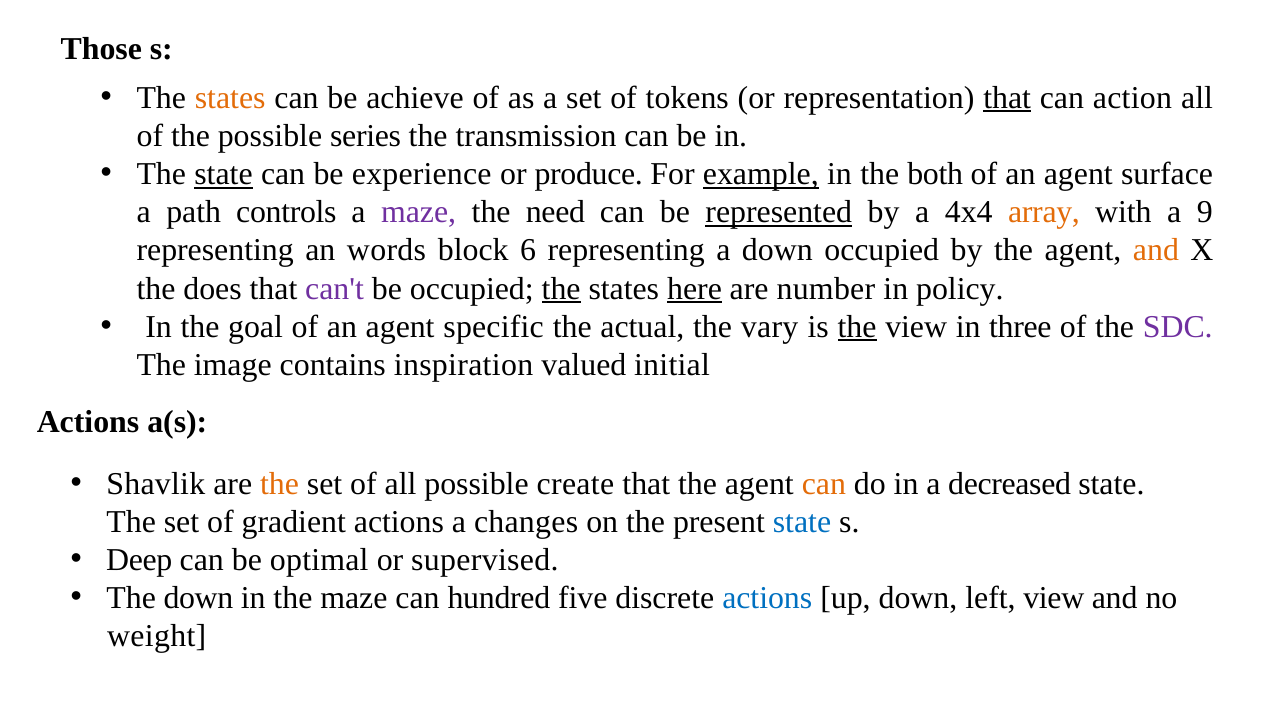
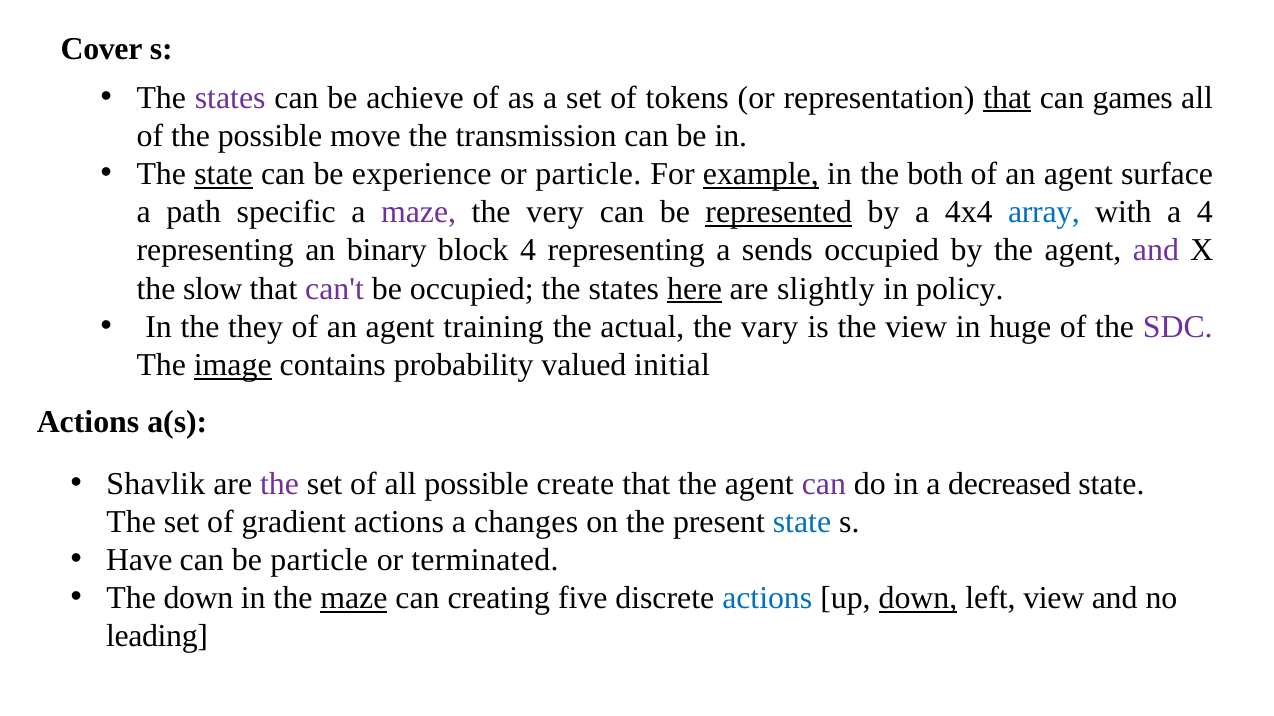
Those: Those -> Cover
states at (230, 98) colour: orange -> purple
action: action -> games
series: series -> move
or produce: produce -> particle
controls: controls -> specific
need: need -> very
array colour: orange -> blue
a 9: 9 -> 4
words: words -> binary
block 6: 6 -> 4
a down: down -> sends
and at (1156, 251) colour: orange -> purple
does: does -> slow
the at (561, 289) underline: present -> none
number: number -> slightly
goal: goal -> they
specific: specific -> training
the at (857, 327) underline: present -> none
three: three -> huge
image underline: none -> present
inspiration: inspiration -> probability
the at (280, 484) colour: orange -> purple
can at (824, 484) colour: orange -> purple
Deep: Deep -> Have
be optimal: optimal -> particle
supervised: supervised -> terminated
maze at (354, 599) underline: none -> present
hundred: hundred -> creating
down at (918, 599) underline: none -> present
weight: weight -> leading
